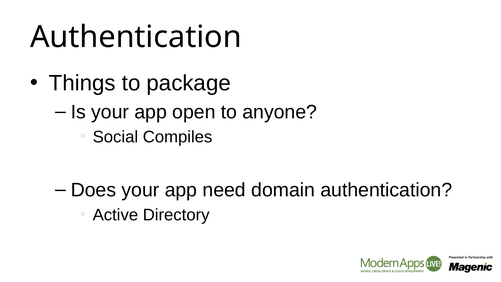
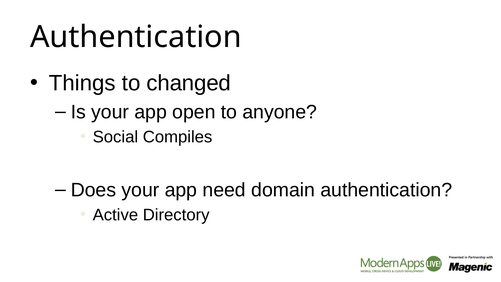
package: package -> changed
